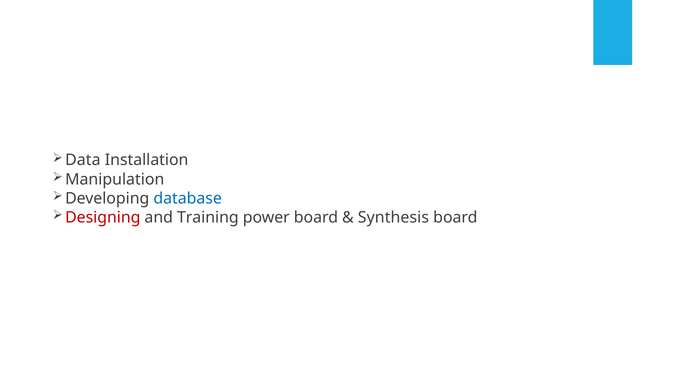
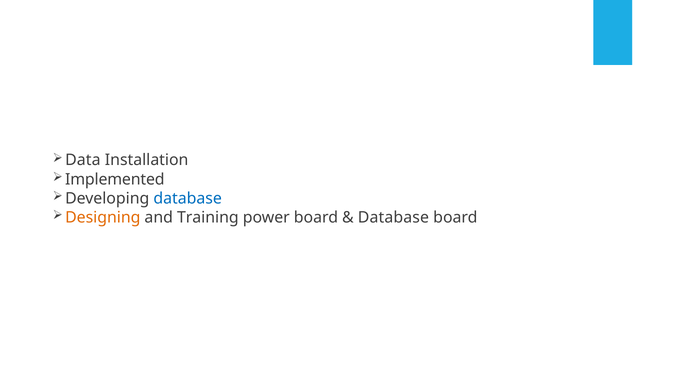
Manipulation: Manipulation -> Implemented
Designing colour: red -> orange
Synthesis at (393, 217): Synthesis -> Database
